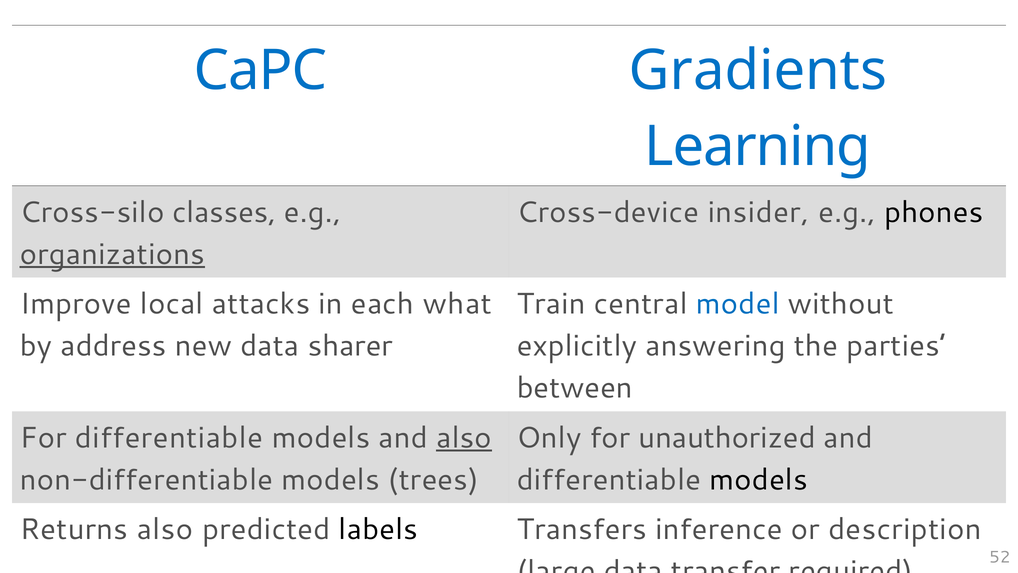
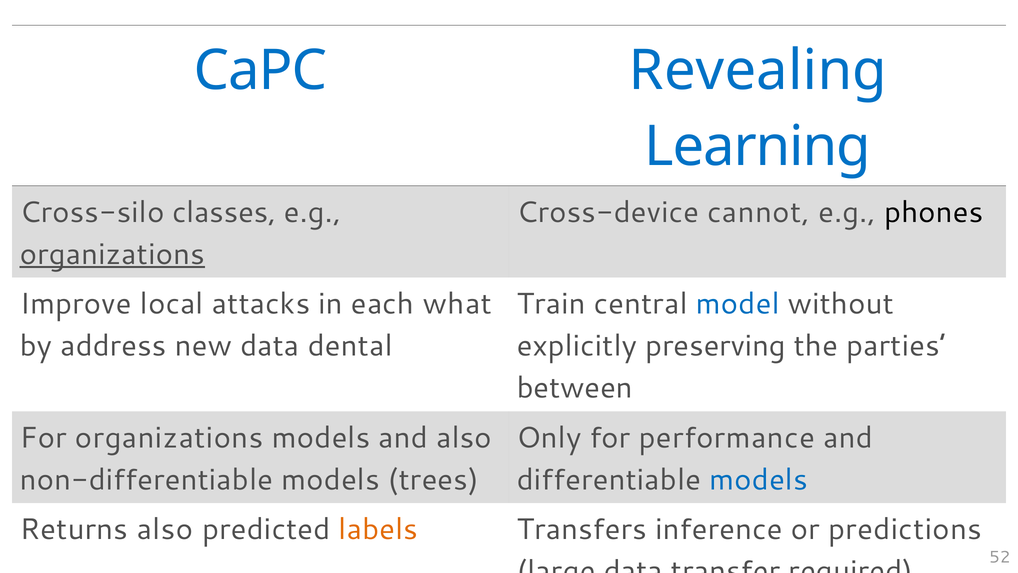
CaPC Gradients: Gradients -> Revealing
insider: insider -> cannot
sharer: sharer -> dental
answering: answering -> preserving
For differentiable: differentiable -> organizations
also at (464, 438) underline: present -> none
unauthorized: unauthorized -> performance
models at (759, 480) colour: black -> blue
labels colour: black -> orange
description: description -> predictions
